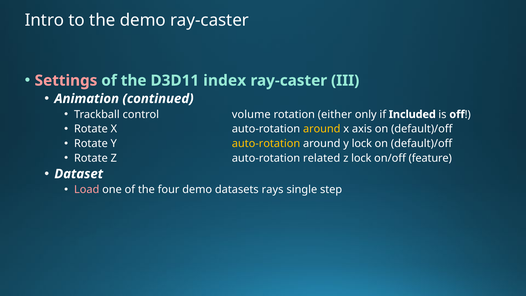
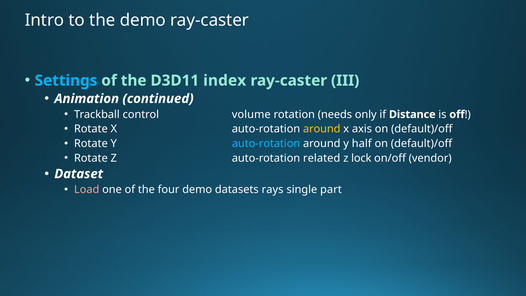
Settings colour: pink -> light blue
either: either -> needs
Included: Included -> Distance
auto-rotation at (266, 143) colour: yellow -> light blue
y lock: lock -> half
feature: feature -> vendor
step: step -> part
